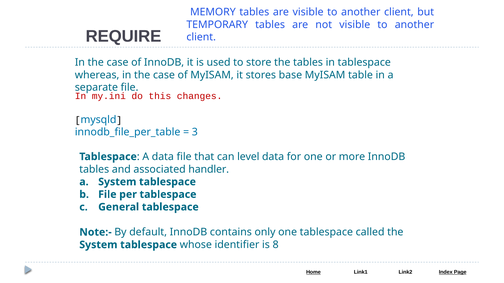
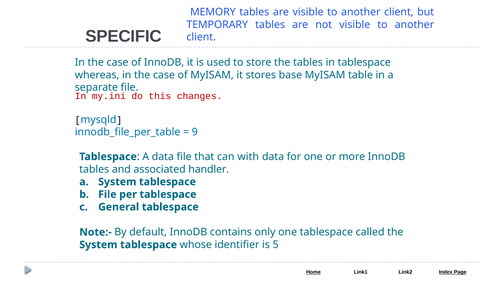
REQUIRE: REQUIRE -> SPECIFIC
3: 3 -> 9
level: level -> with
8: 8 -> 5
